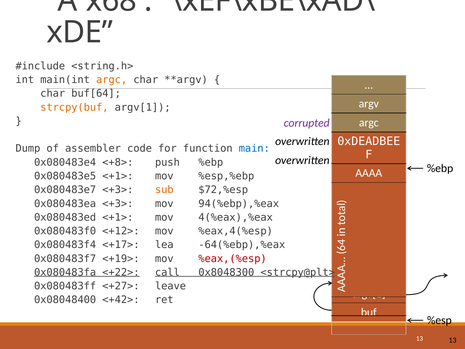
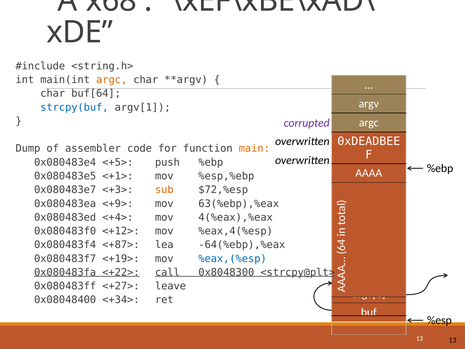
strcpy(buf colour: orange -> blue
main colour: blue -> orange
<+8>: <+8> -> <+5>
0x080483ea <+3>: <+3> -> <+9>
94(%ebp),%eax: 94(%ebp),%eax -> 63(%ebp),%eax
0x080483ed <+1>: <+1> -> <+4>
<+17>: <+17> -> <+87>
%eax,(%esp colour: red -> blue
<+42>: <+42> -> <+34>
